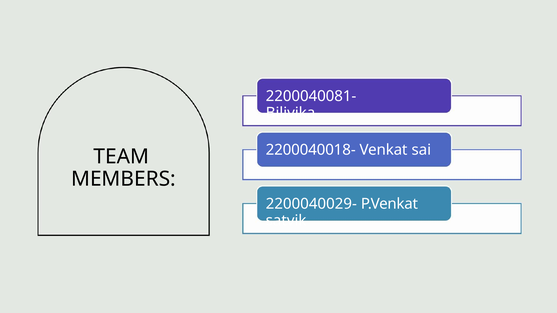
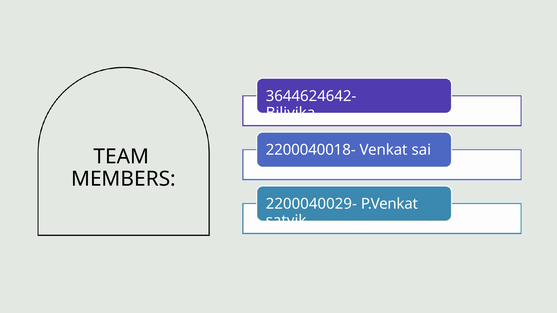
2200040081-: 2200040081- -> 3644624642-
